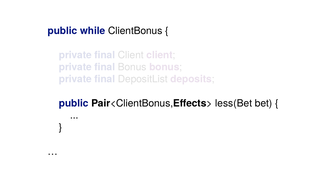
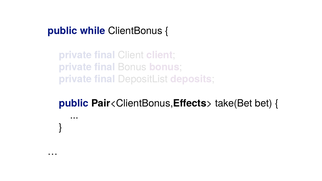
less(Bet: less(Bet -> take(Bet
